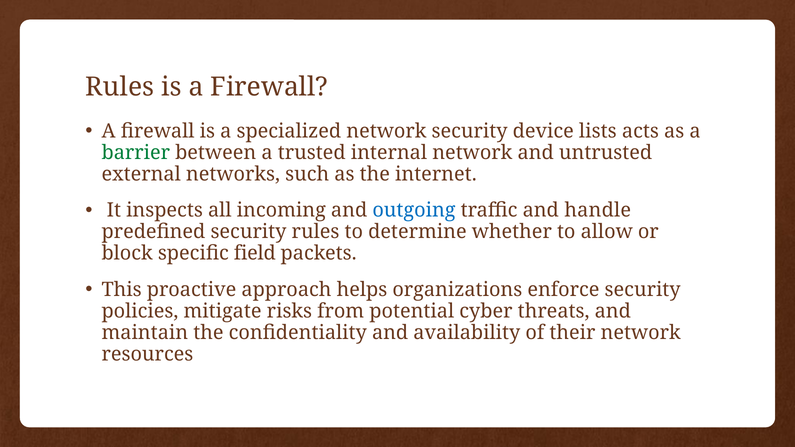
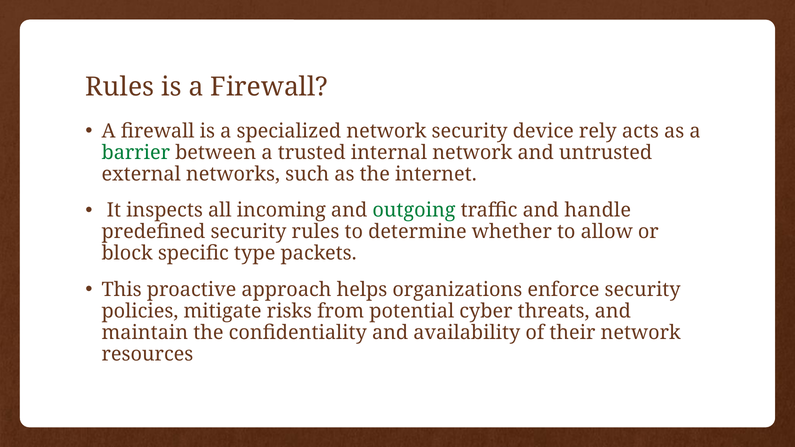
lists: lists -> rely
outgoing colour: blue -> green
field: field -> type
